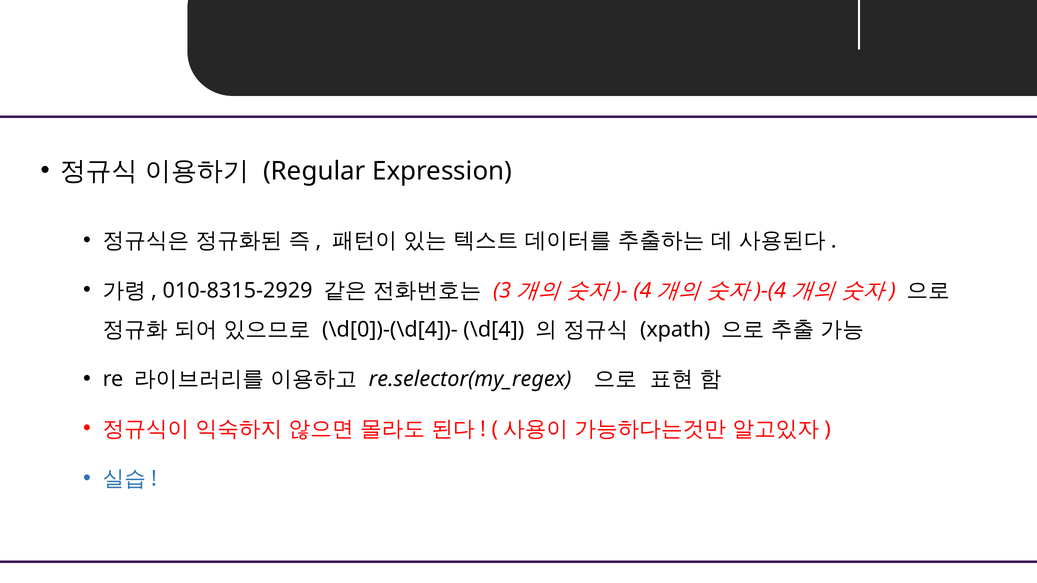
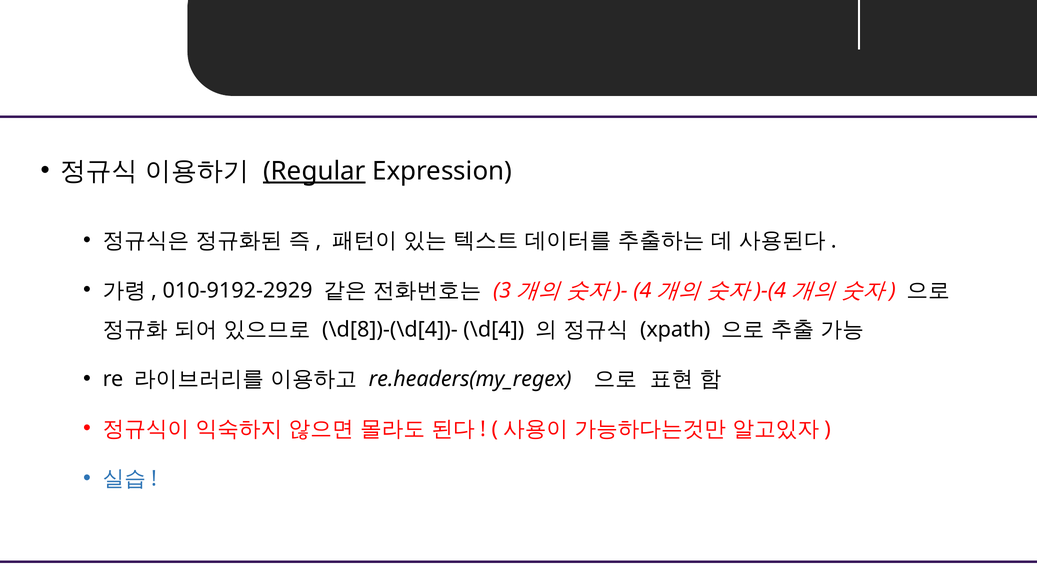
Regular underline: none -> present
010-8315-2929: 010-8315-2929 -> 010-9192-2929
\d[0])-(\d[4])-: \d[0])-(\d[4])- -> \d[8])-(\d[4])-
re.selector(my_regex: re.selector(my_regex -> re.headers(my_regex
